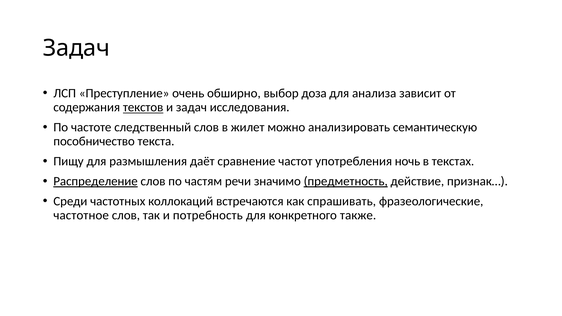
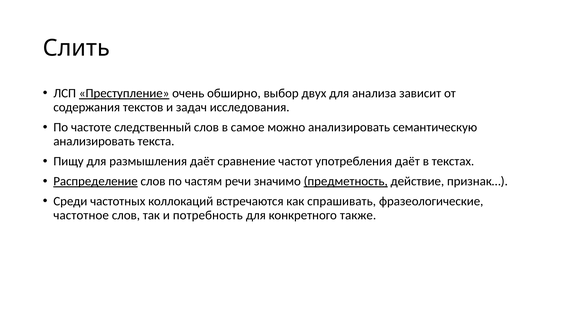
Задач at (76, 48): Задач -> Слить
Преступление underline: none -> present
доза: доза -> двух
текстов underline: present -> none
жилет: жилет -> самое
пособничество at (94, 141): пособничество -> анализировать
употребления ночь: ночь -> даёт
